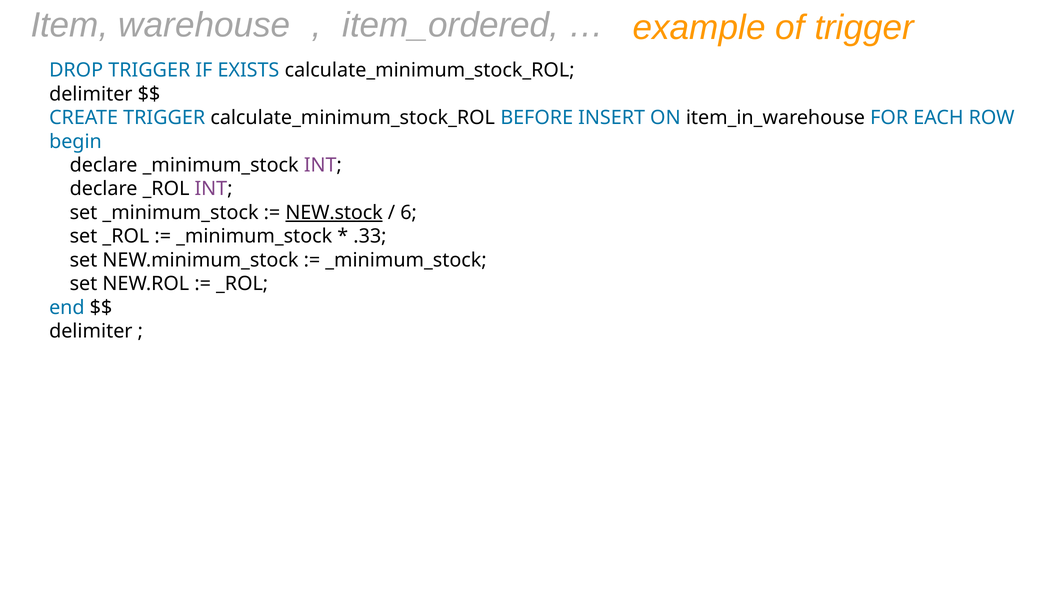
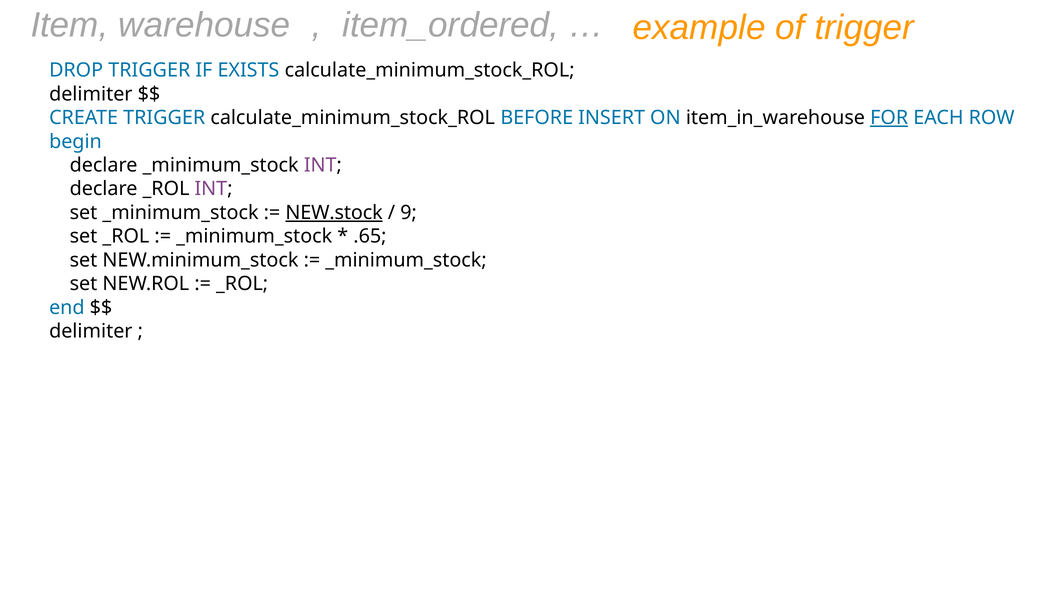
FOR underline: none -> present
6: 6 -> 9
.33: .33 -> .65
